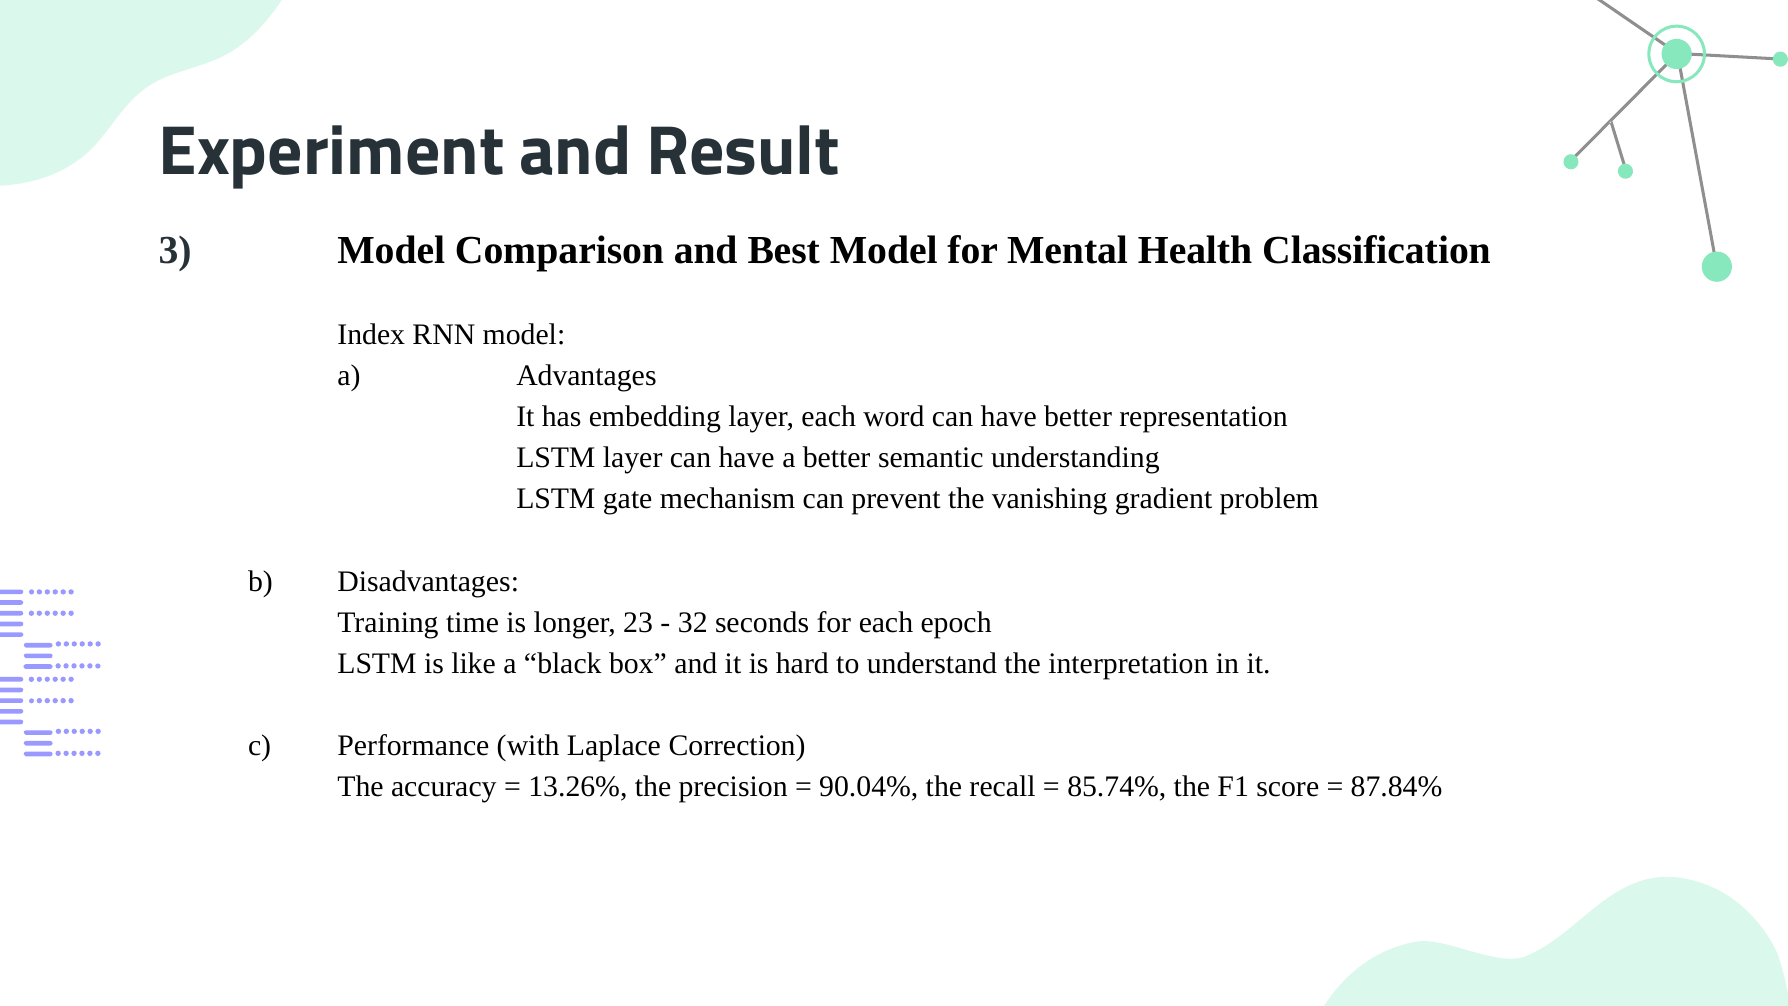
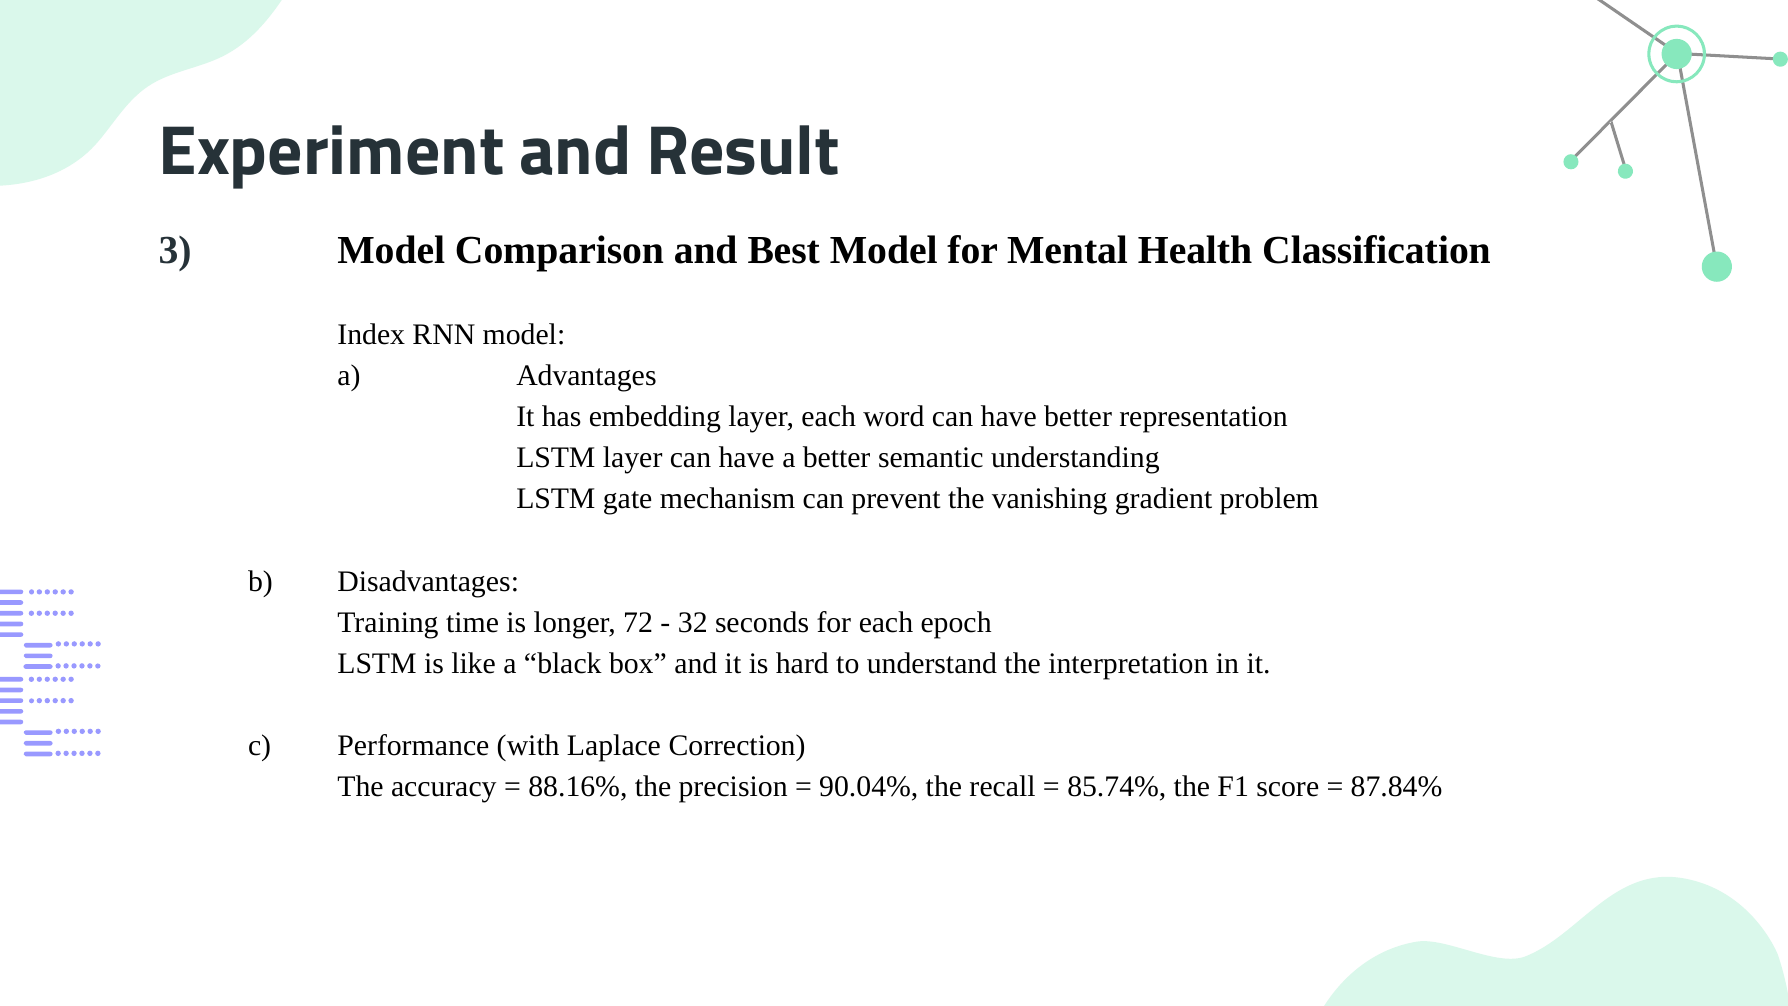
23: 23 -> 72
13.26%: 13.26% -> 88.16%
